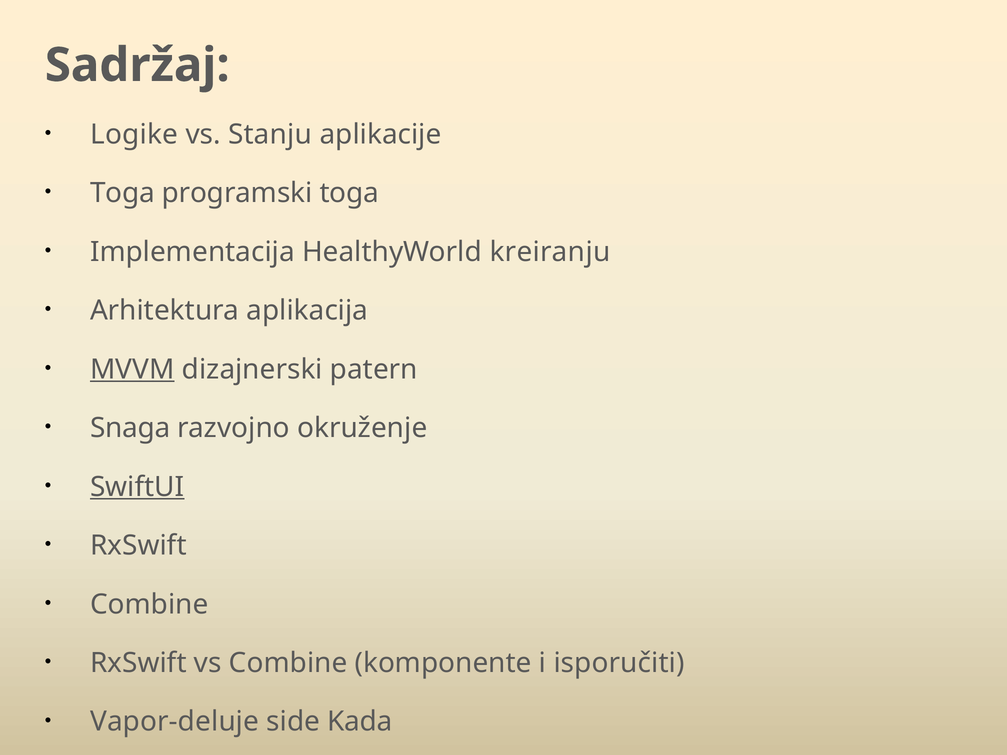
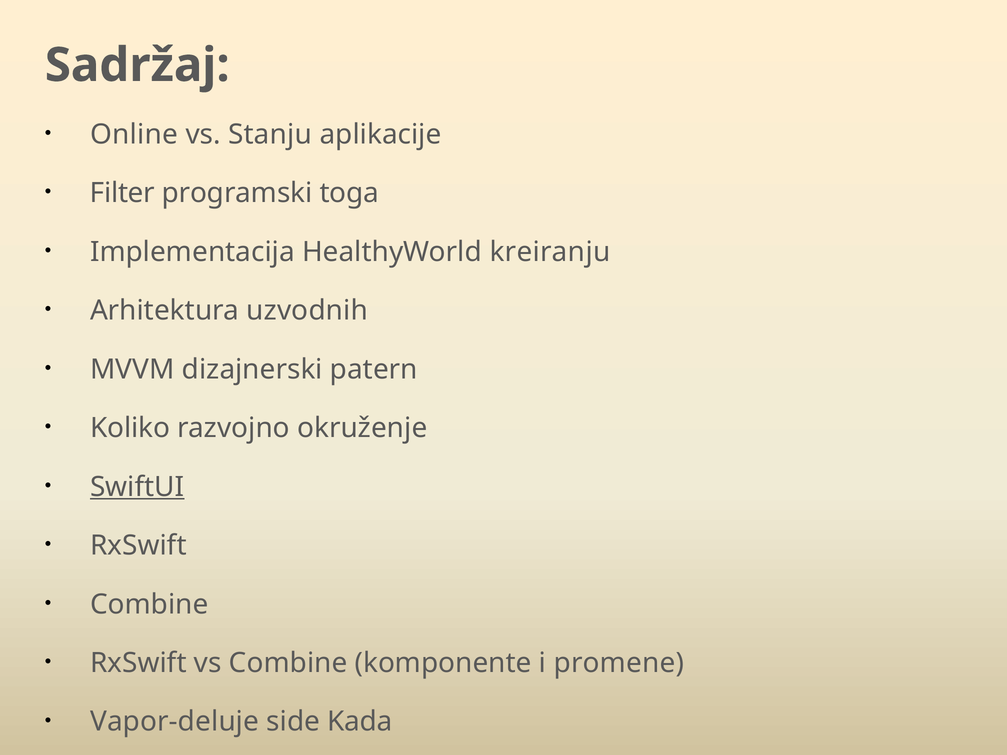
Logike: Logike -> Online
Toga at (122, 193): Toga -> Filter
aplikacija: aplikacija -> uzvodnih
MVVM underline: present -> none
Snaga: Snaga -> Koliko
isporučiti: isporučiti -> promene
